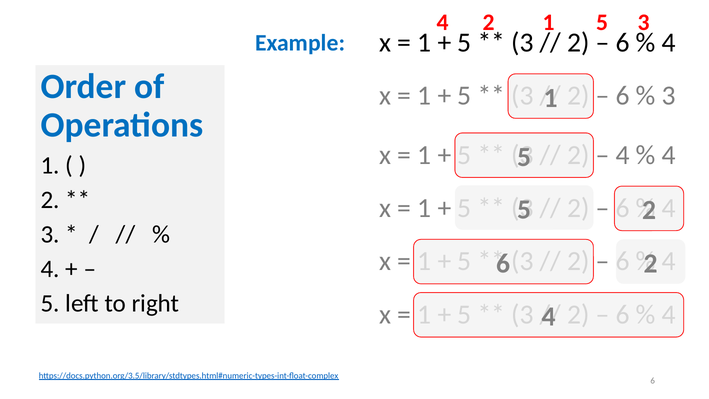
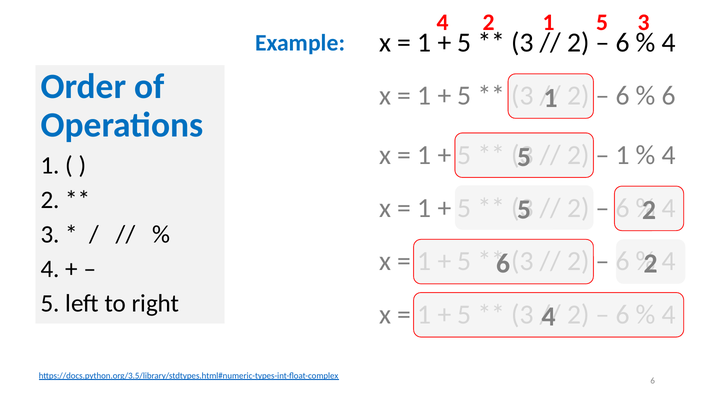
3 at (669, 96): 3 -> 6
4 at (623, 155): 4 -> 1
